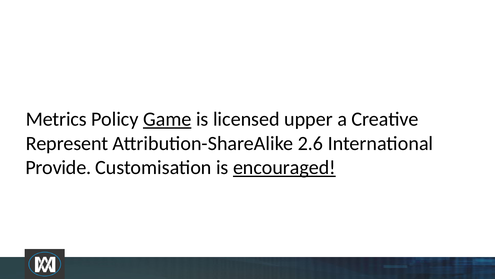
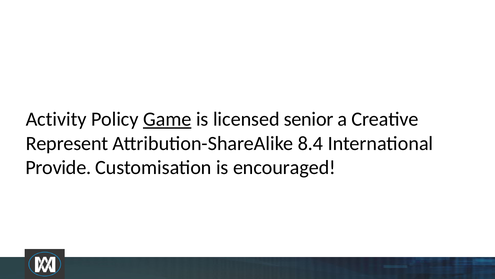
Metrics: Metrics -> Activity
upper: upper -> senior
2.6: 2.6 -> 8.4
encouraged underline: present -> none
